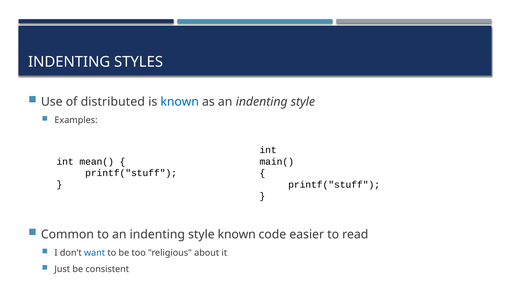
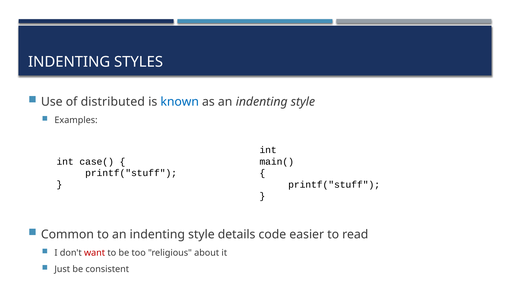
mean(: mean( -> case(
style known: known -> details
want colour: blue -> red
